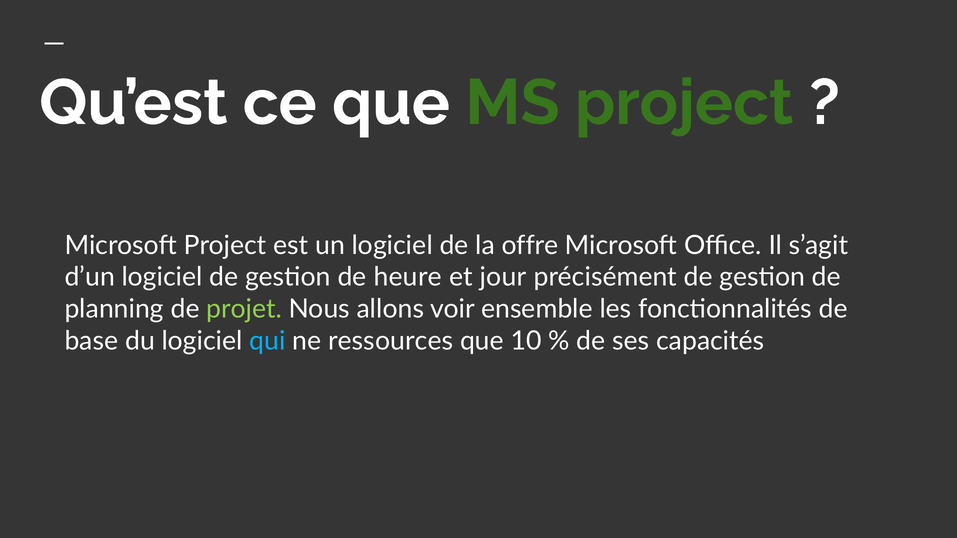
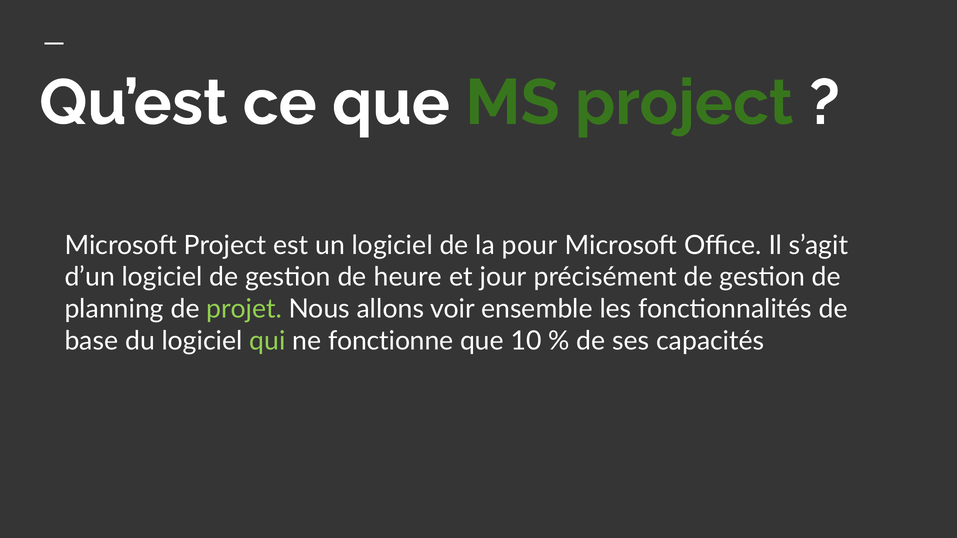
offre: offre -> pour
qui colour: light blue -> light green
ressources: ressources -> fonctionne
